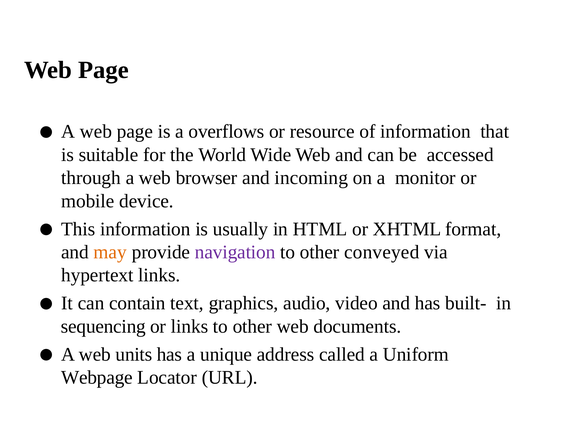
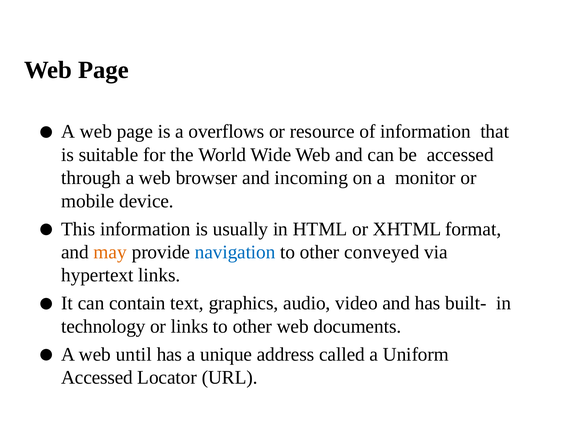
navigation colour: purple -> blue
sequencing: sequencing -> technology
units: units -> until
Webpage at (97, 377): Webpage -> Accessed
